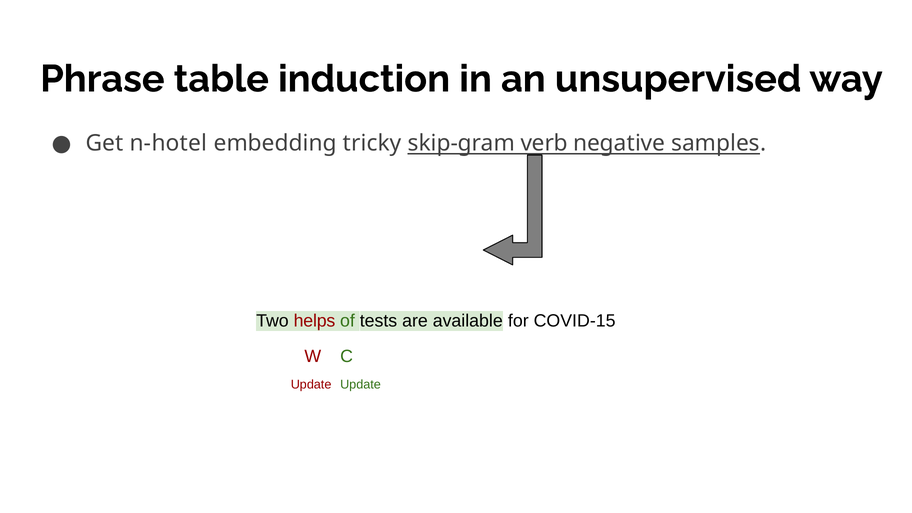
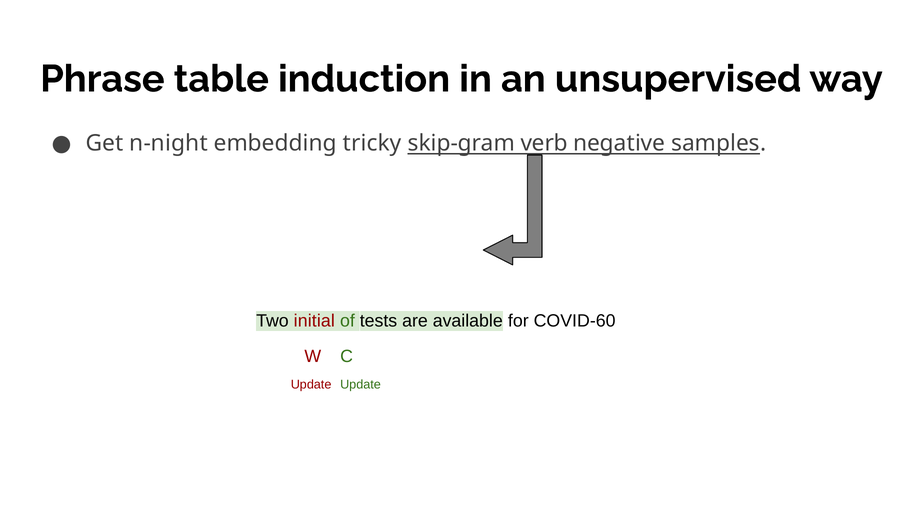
n-hotel: n-hotel -> n-night
helps: helps -> initial
COVID-15: COVID-15 -> COVID-60
